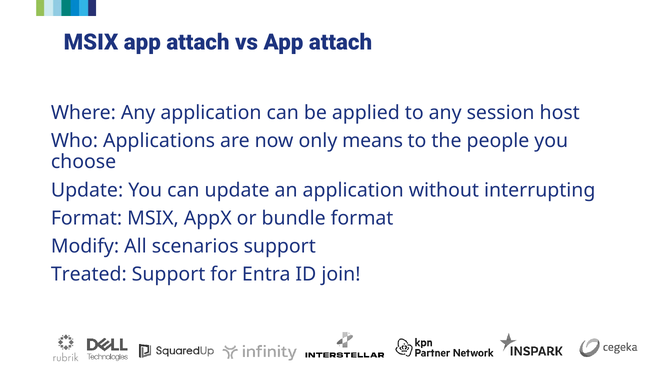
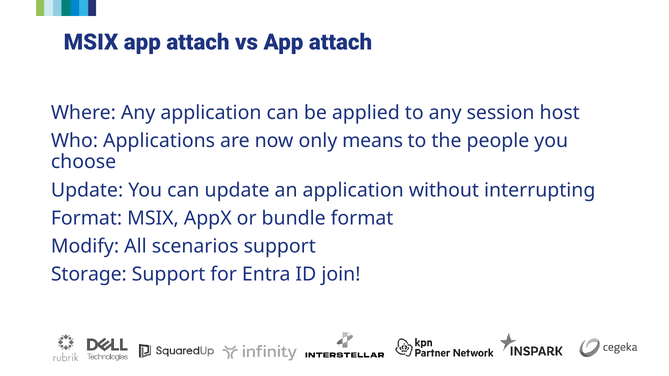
Treated: Treated -> Storage
